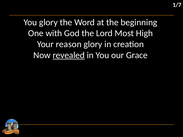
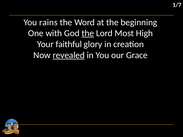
You glory: glory -> rains
the at (88, 33) underline: none -> present
reason: reason -> faithful
